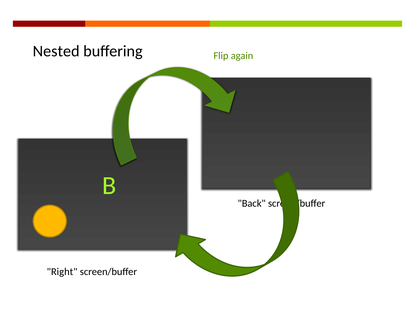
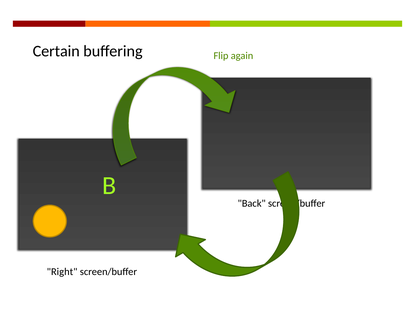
Nested: Nested -> Certain
